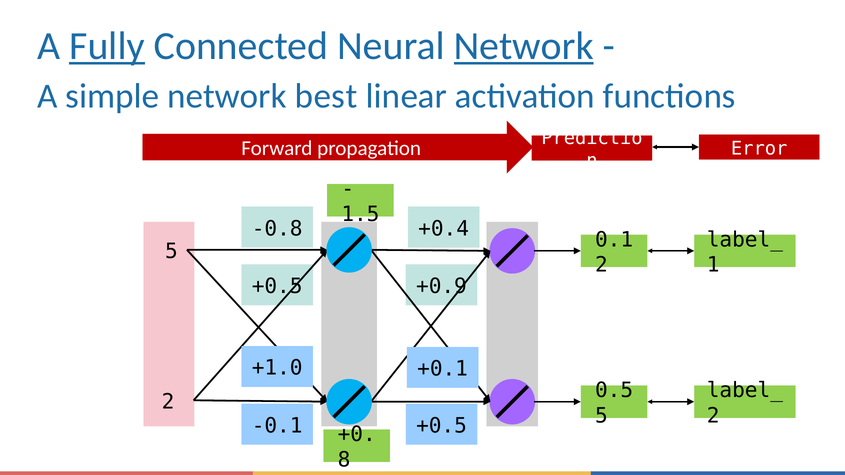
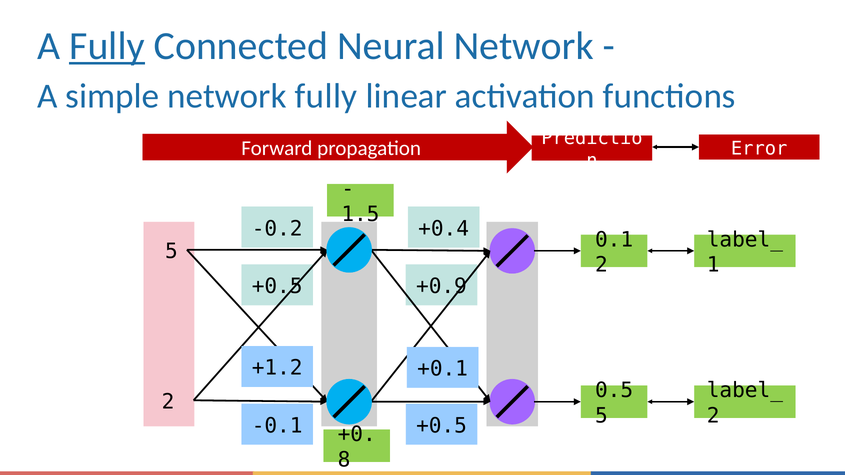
Network at (524, 46) underline: present -> none
network best: best -> fully
-0.8: -0.8 -> -0.2
+1.0: +1.0 -> +1.2
